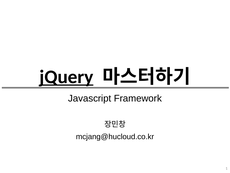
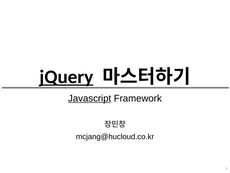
Javascript underline: none -> present
